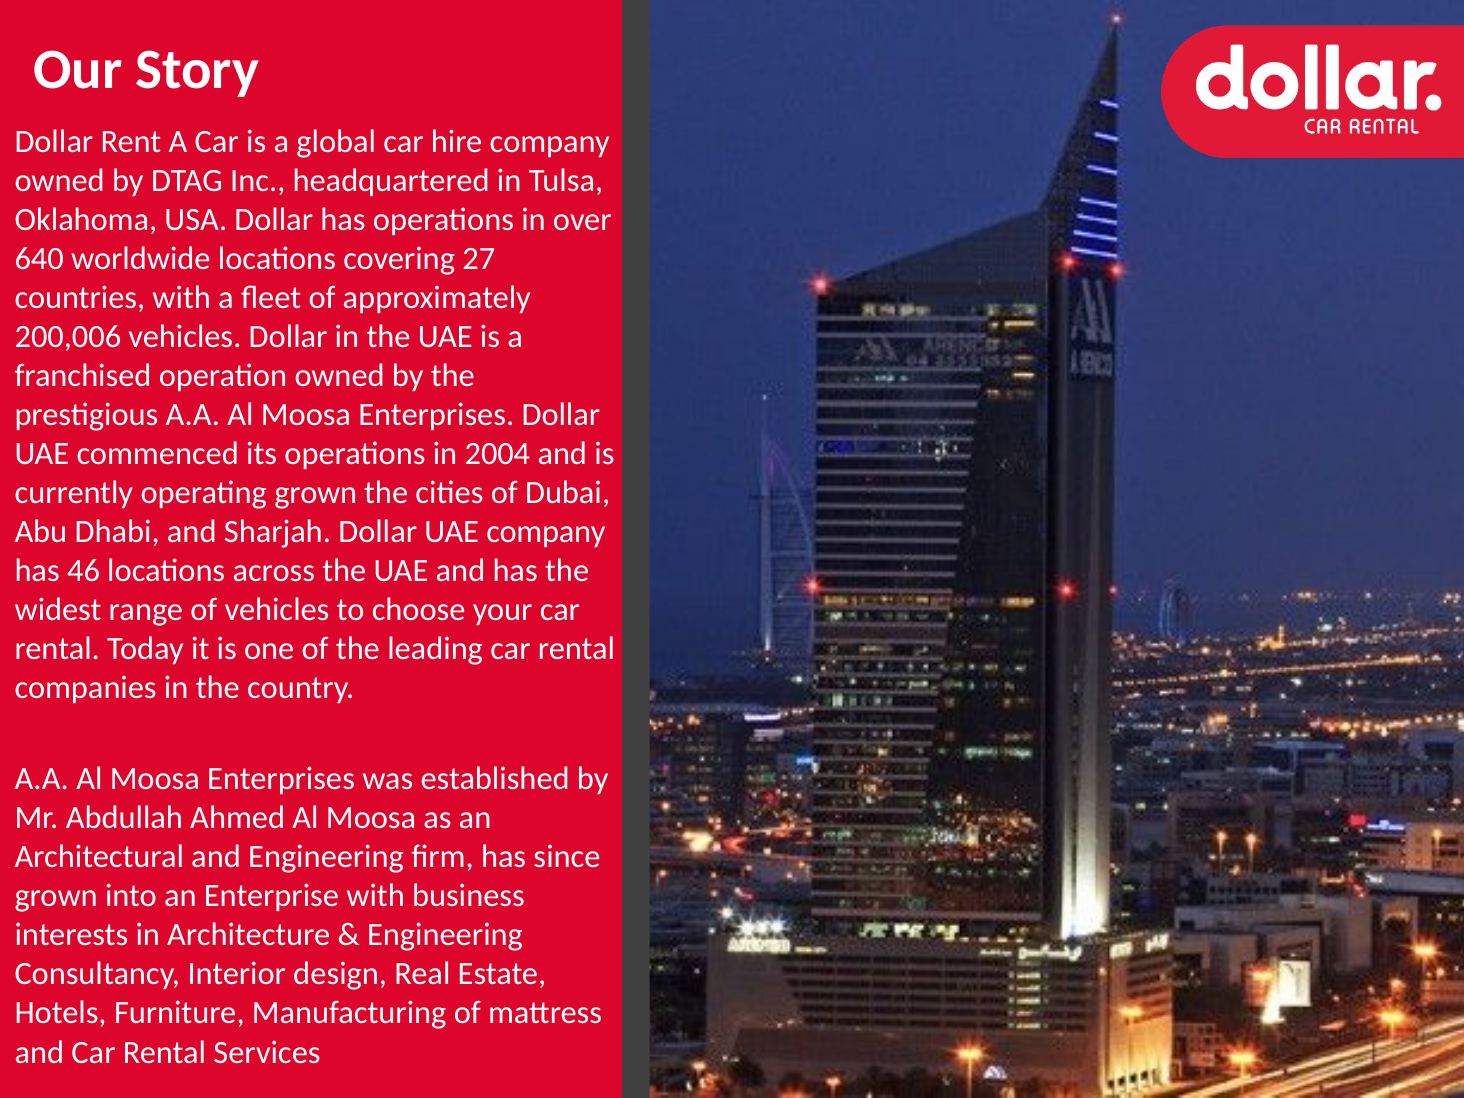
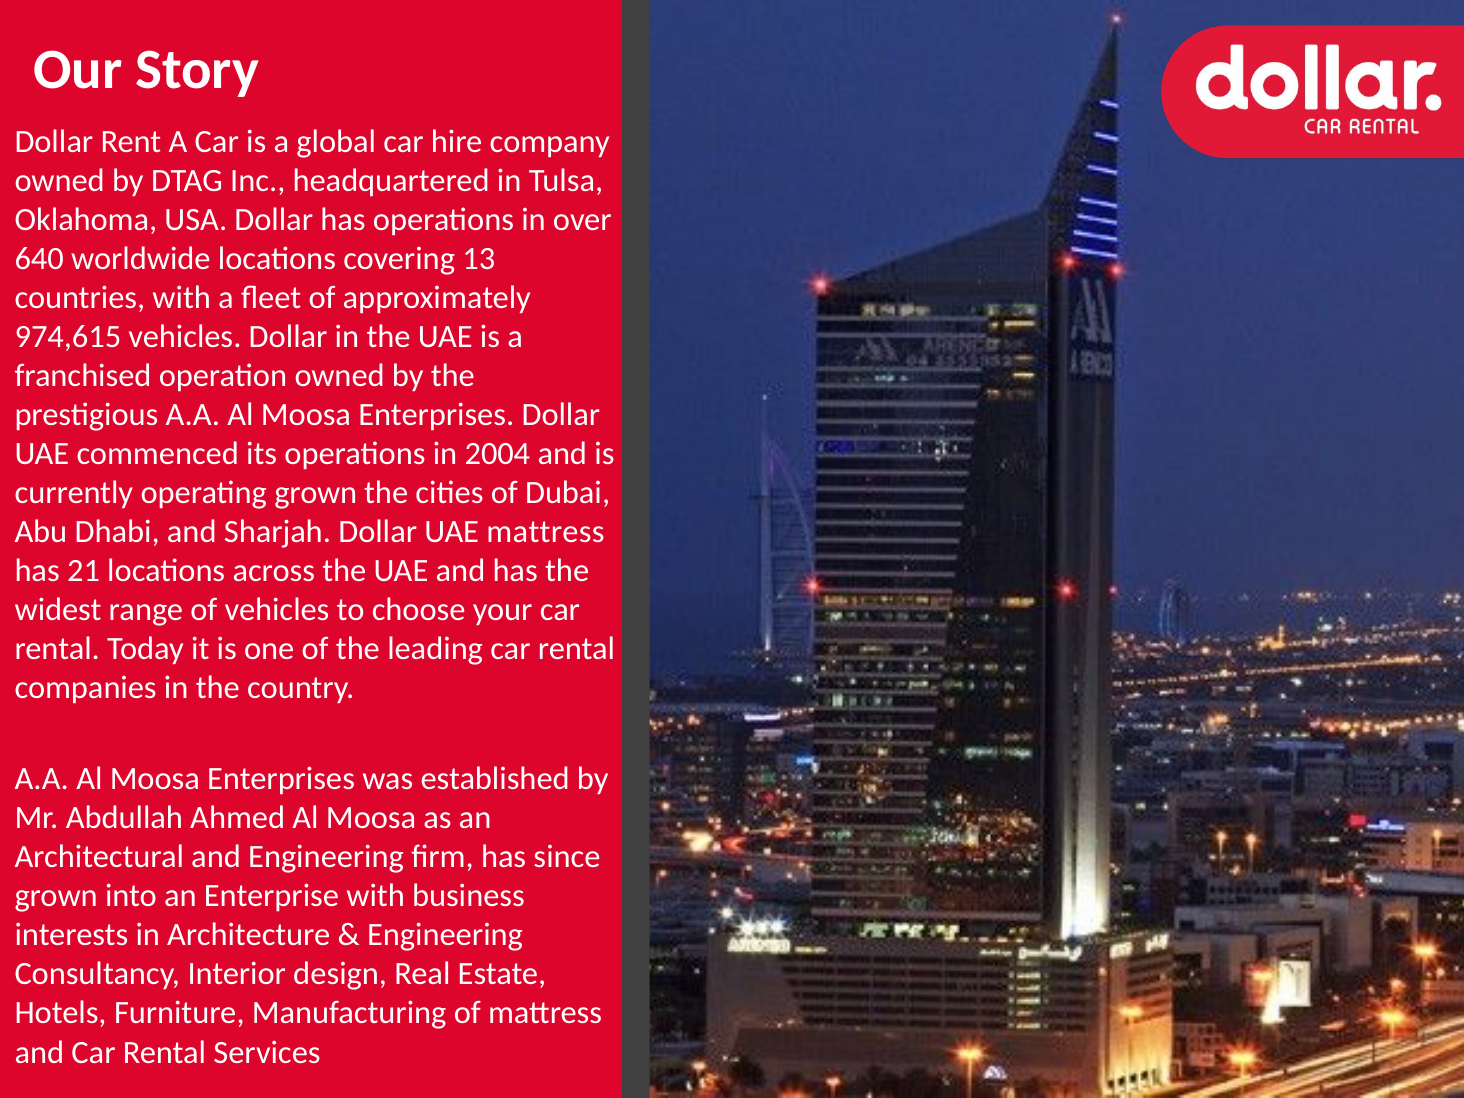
27: 27 -> 13
200,006: 200,006 -> 974,615
UAE company: company -> mattress
46: 46 -> 21
